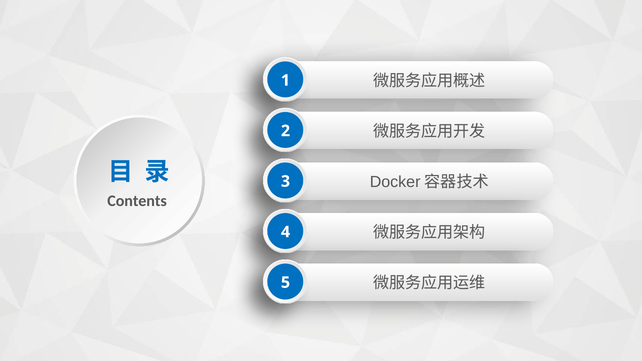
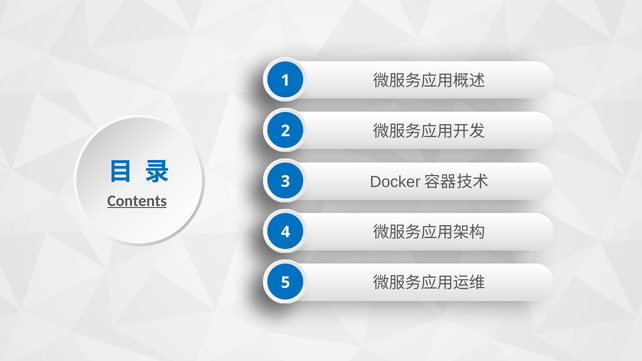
Contents underline: none -> present
